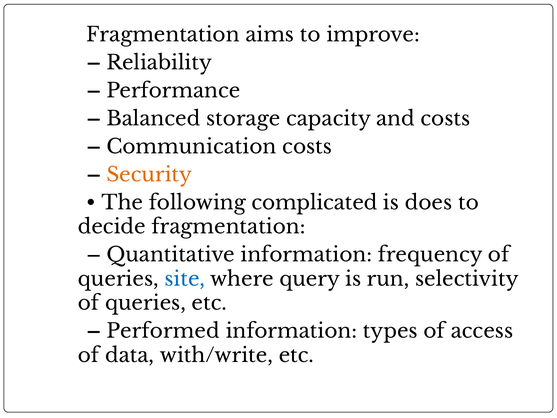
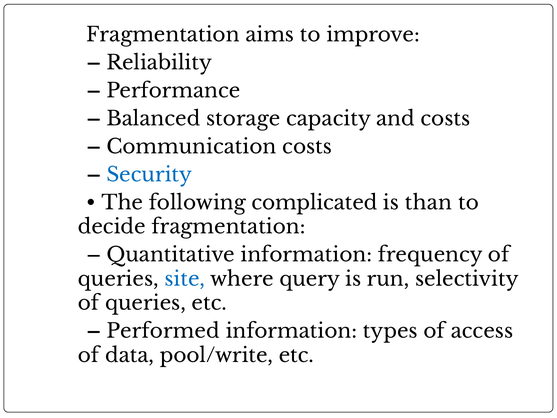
Security colour: orange -> blue
does: does -> than
with/write: with/write -> pool/write
